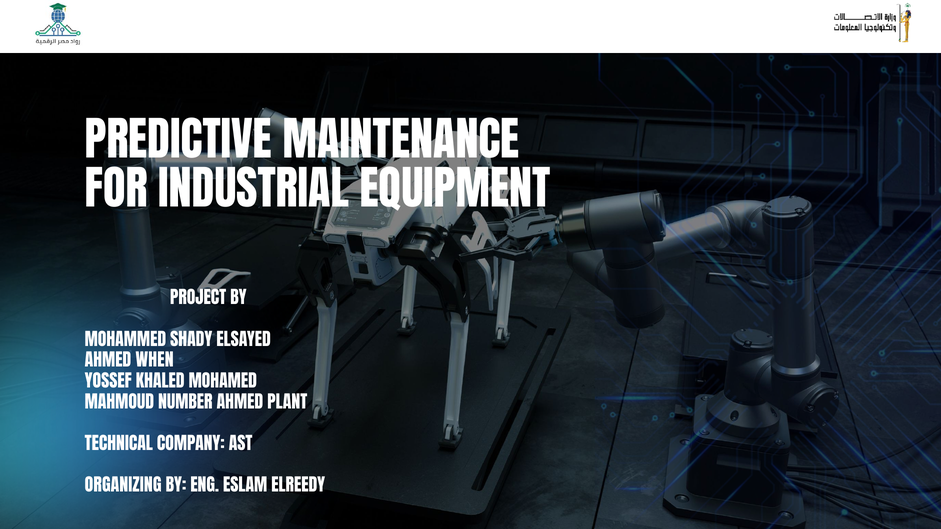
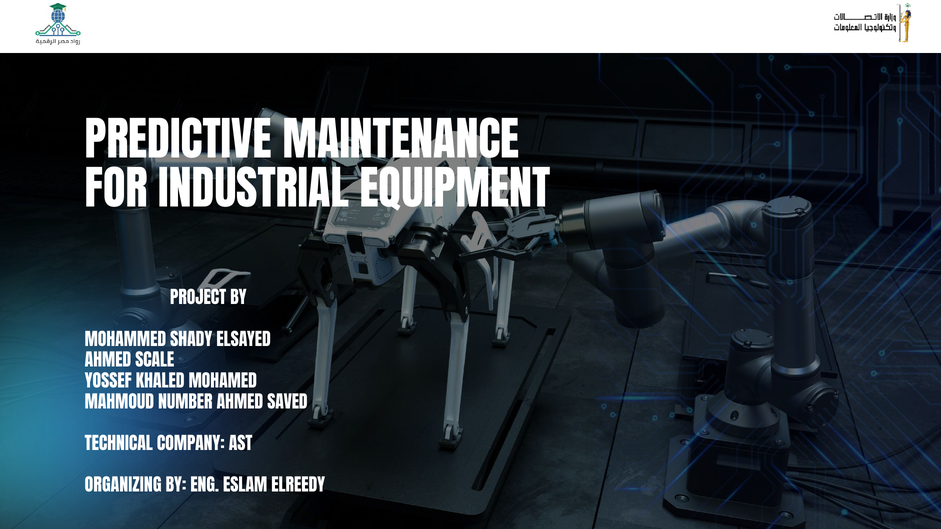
WHEN: WHEN -> SCALE
PLANT: PLANT -> SAVED
